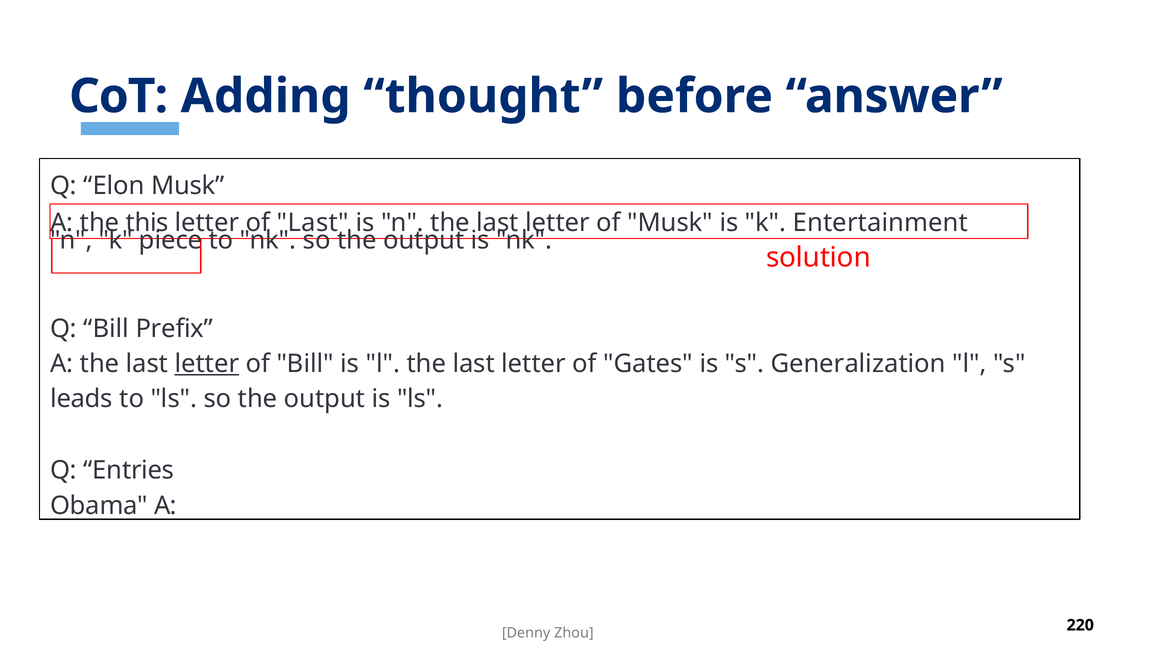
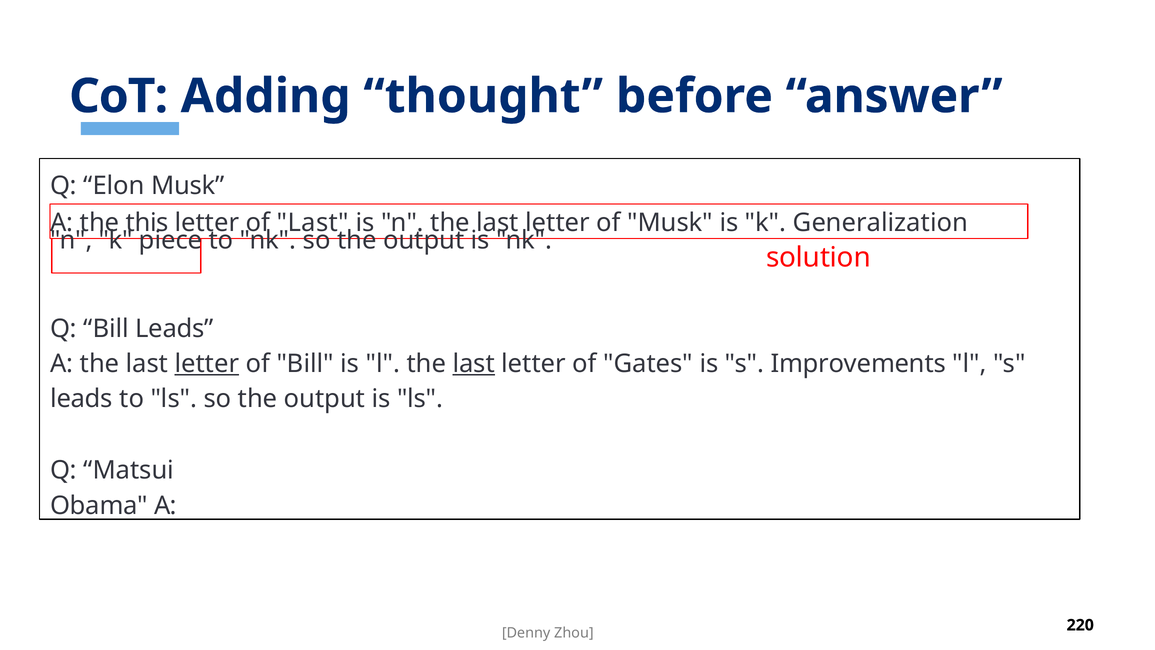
Entertainment: Entertainment -> Generalization
Bill Prefix: Prefix -> Leads
last at (474, 363) underline: none -> present
Generalization: Generalization -> Improvements
Entries: Entries -> Matsui
